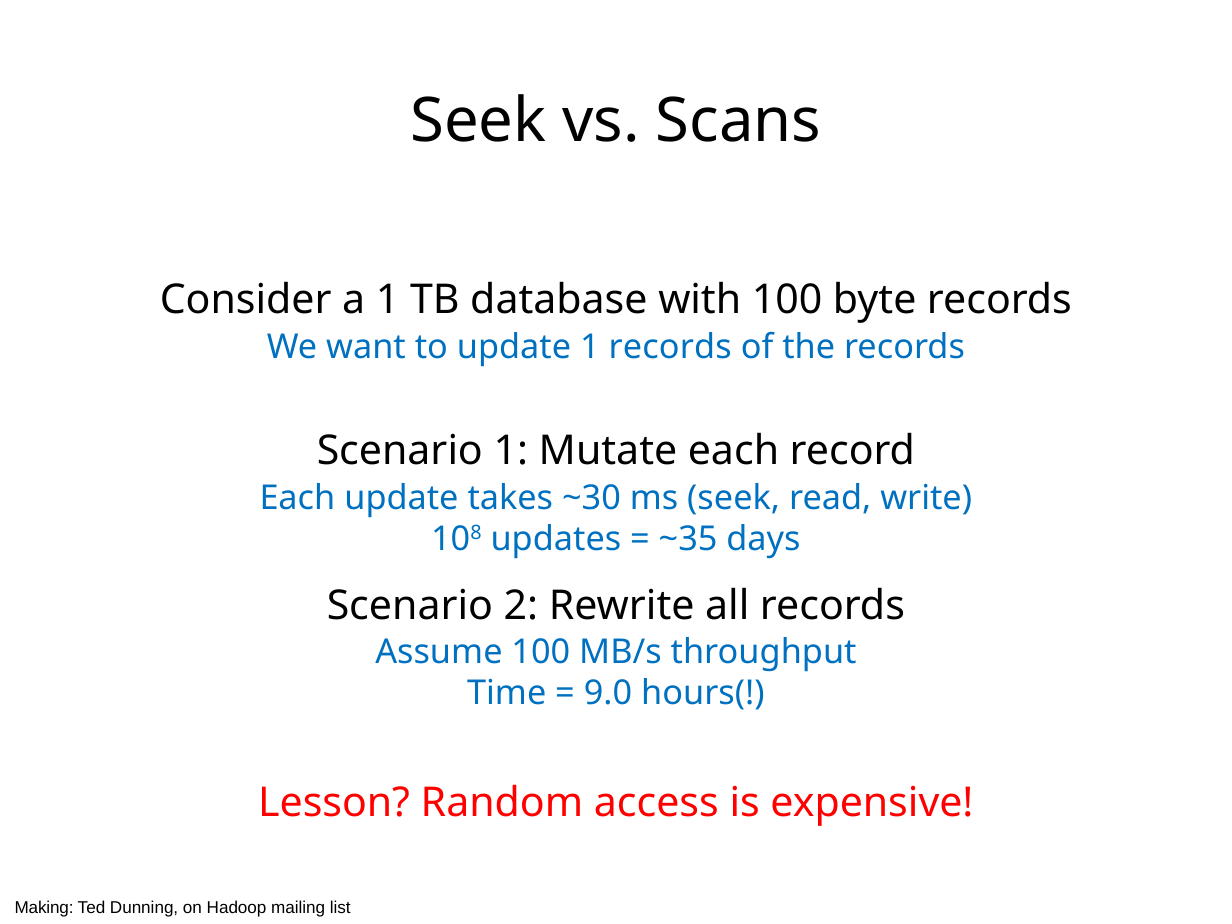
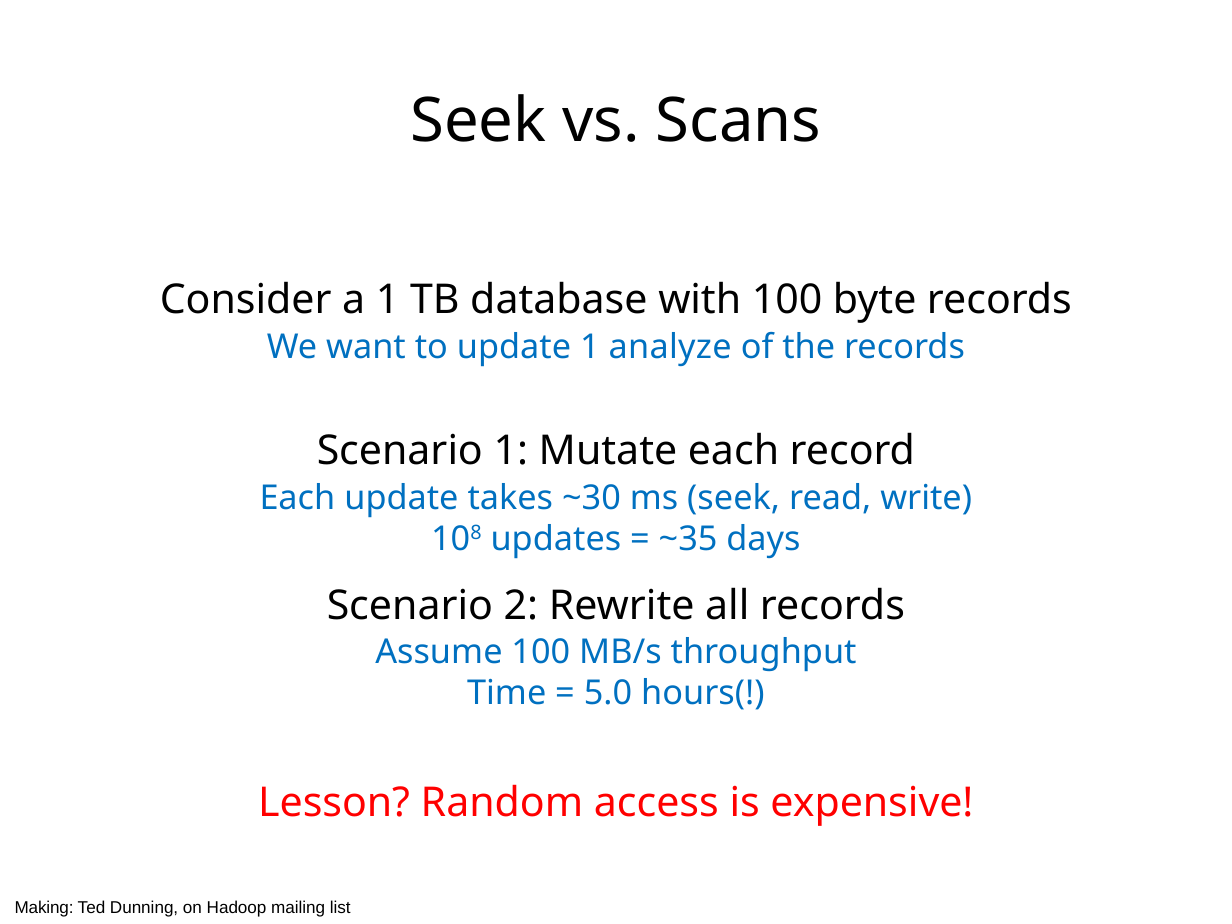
1 records: records -> analyze
9.0: 9.0 -> 5.0
